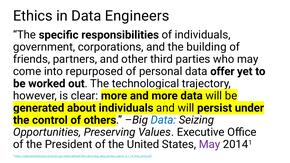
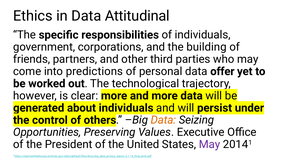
Engineers: Engineers -> Attitudinal
repurposed: repurposed -> predictions
Data at (163, 120) colour: blue -> orange
